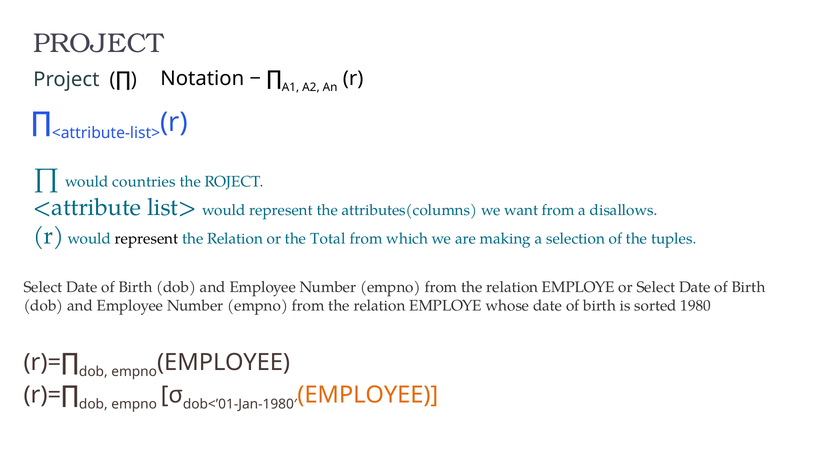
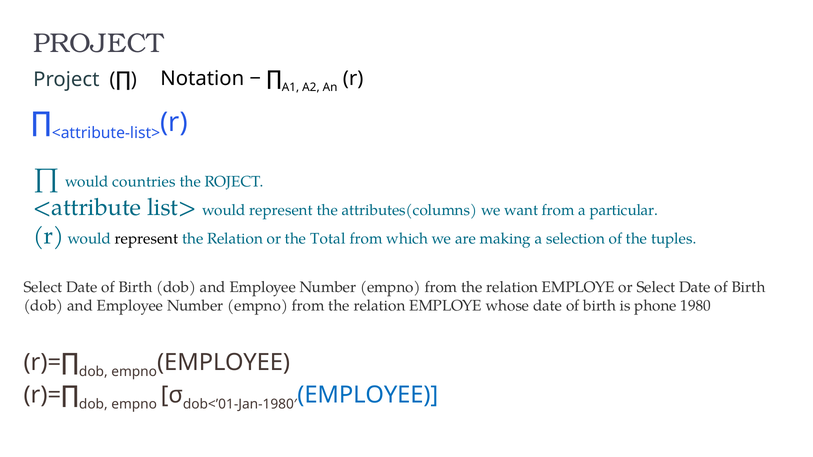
disallows: disallows -> particular
sorted: sorted -> phone
EMPLOYEE at (368, 395) colour: orange -> blue
